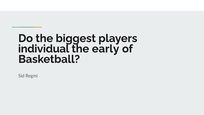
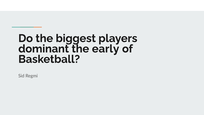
individual: individual -> dominant
